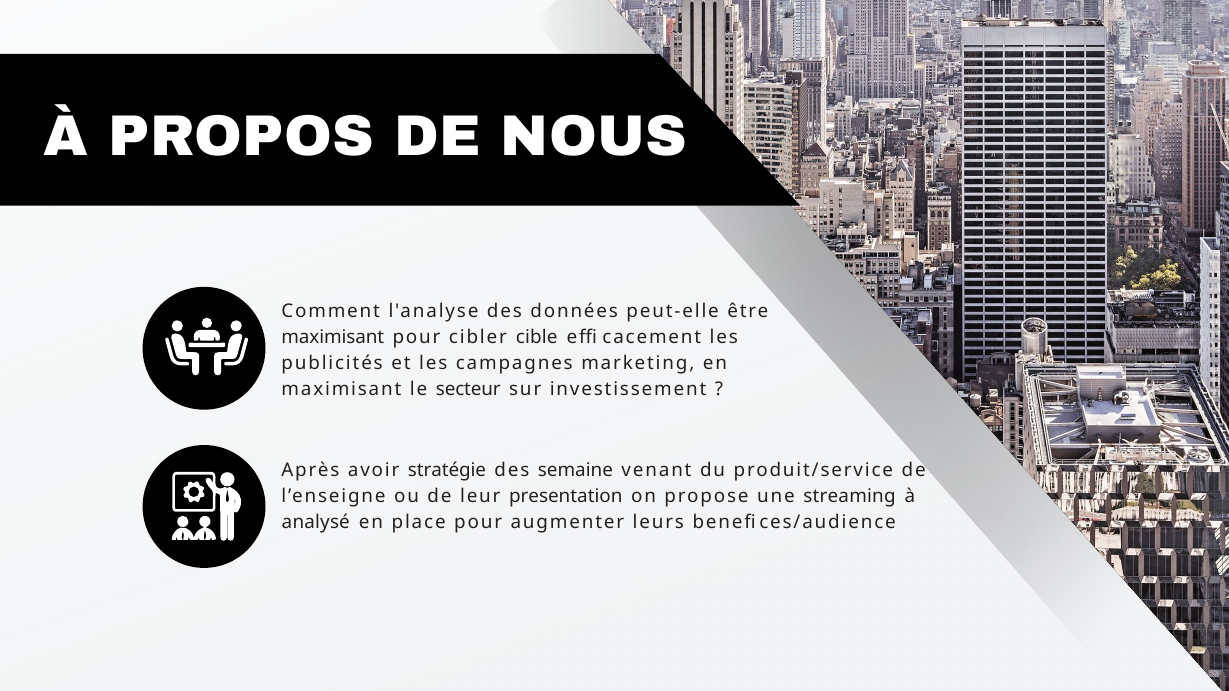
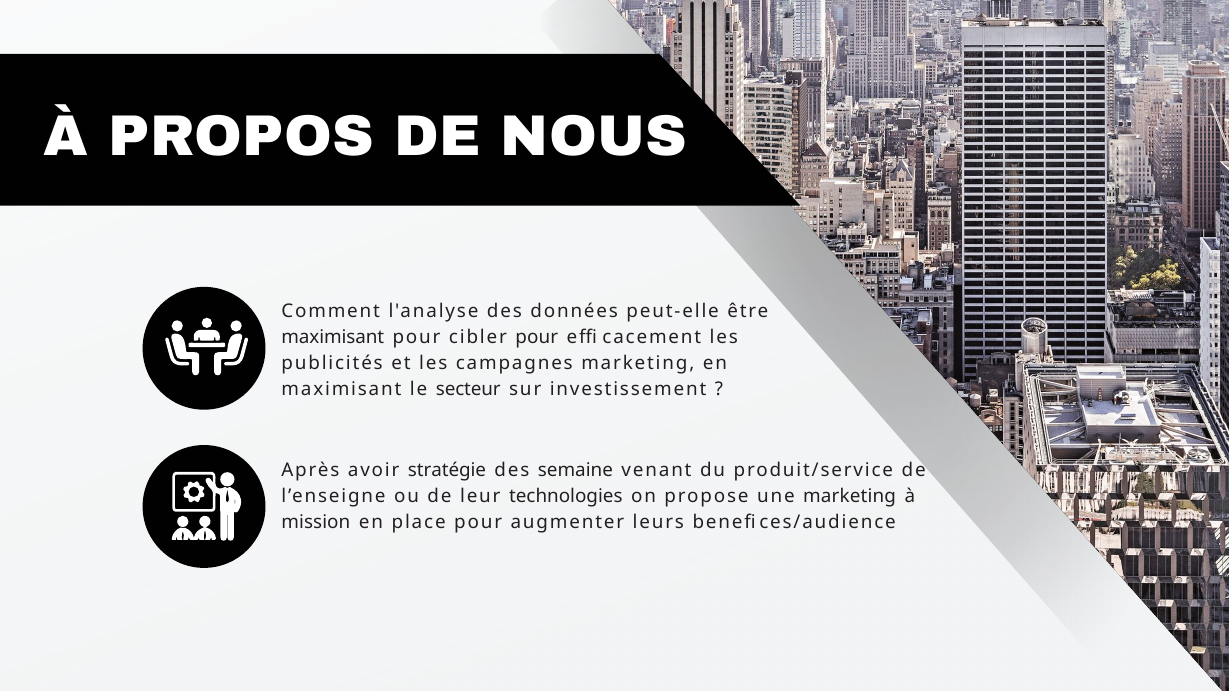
cibler cible: cible -> pour
presentation: presentation -> technologies
une streaming: streaming -> marketing
analysé: analysé -> mission
